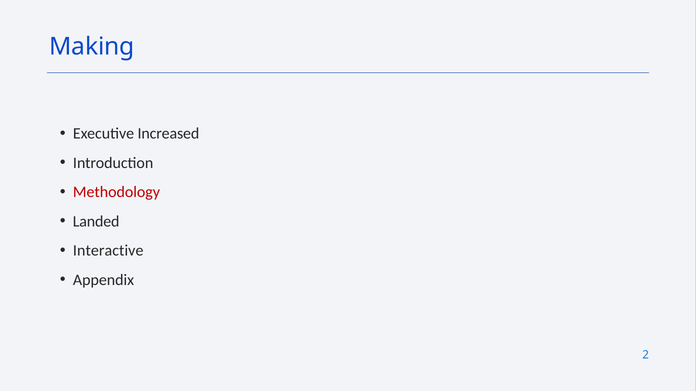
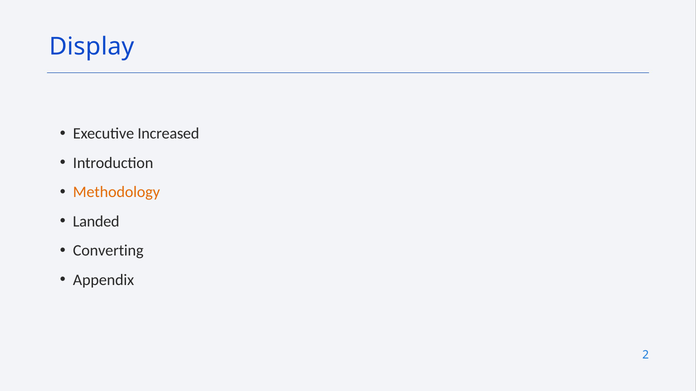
Making: Making -> Display
Methodology colour: red -> orange
Interactive: Interactive -> Converting
